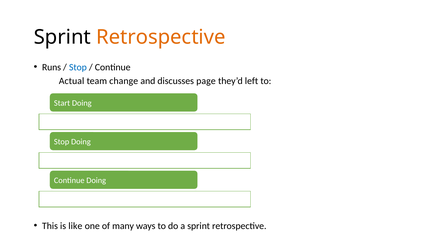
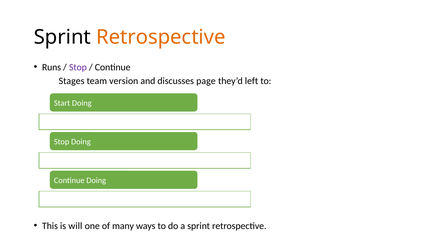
Stop at (78, 67) colour: blue -> purple
Actual: Actual -> Stages
change: change -> version
like: like -> will
